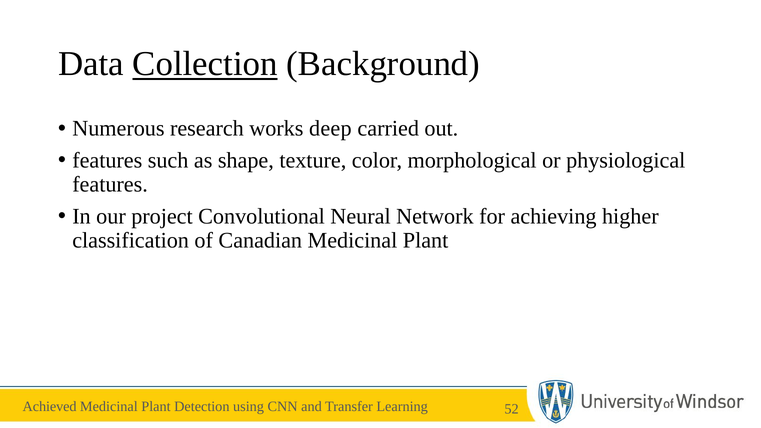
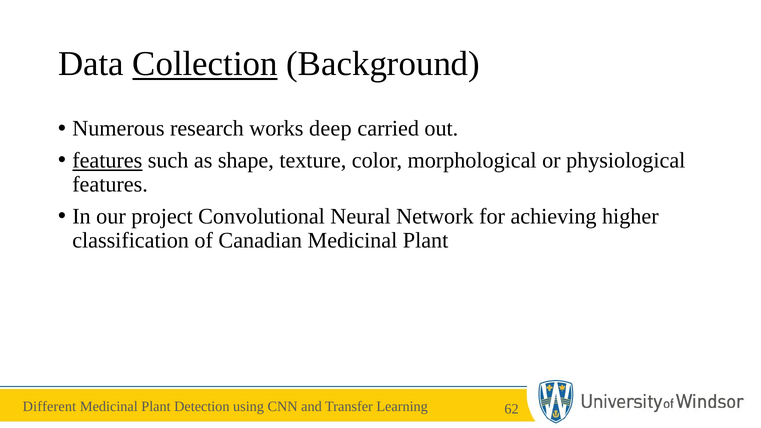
features at (107, 161) underline: none -> present
Achieved: Achieved -> Different
52: 52 -> 62
